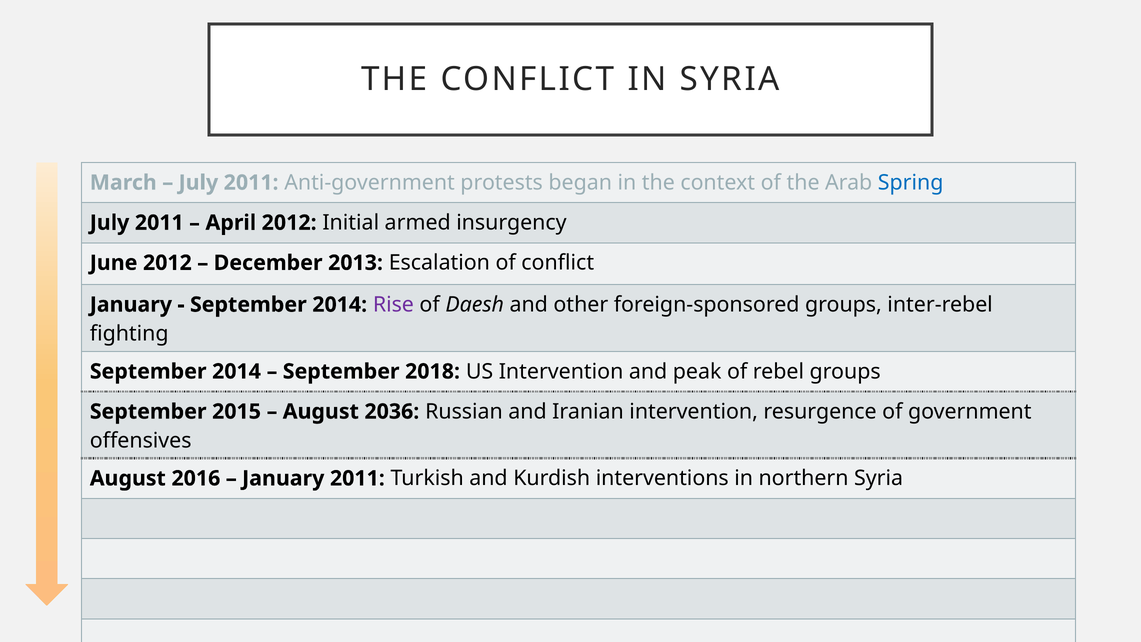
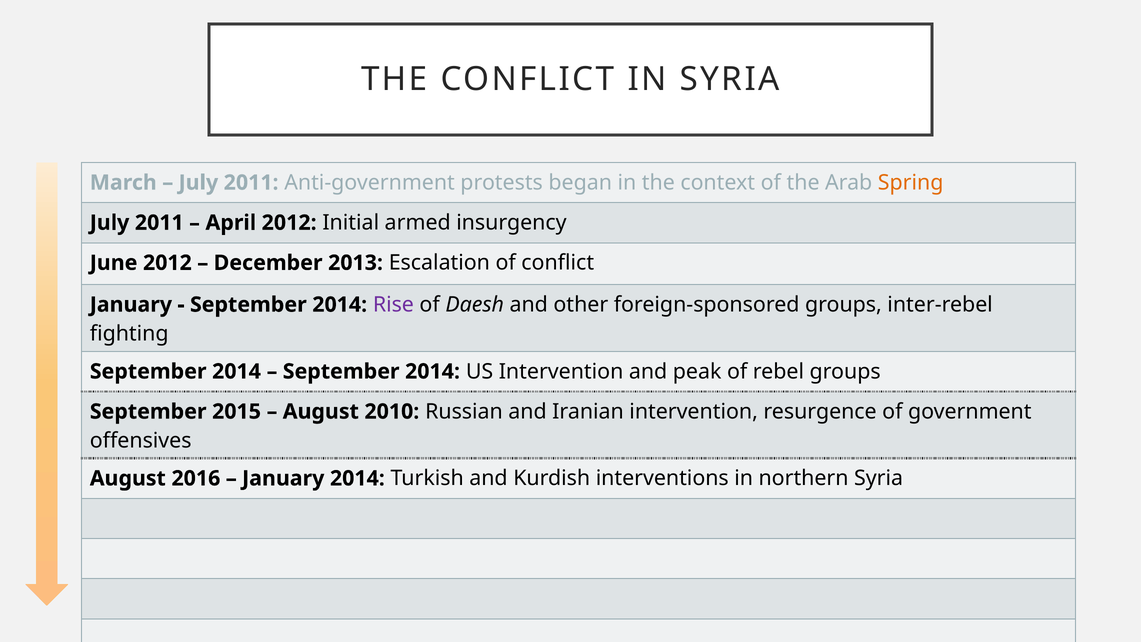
Spring colour: blue -> orange
2018 at (433, 371): 2018 -> 2014
2036: 2036 -> 2010
January 2011: 2011 -> 2014
